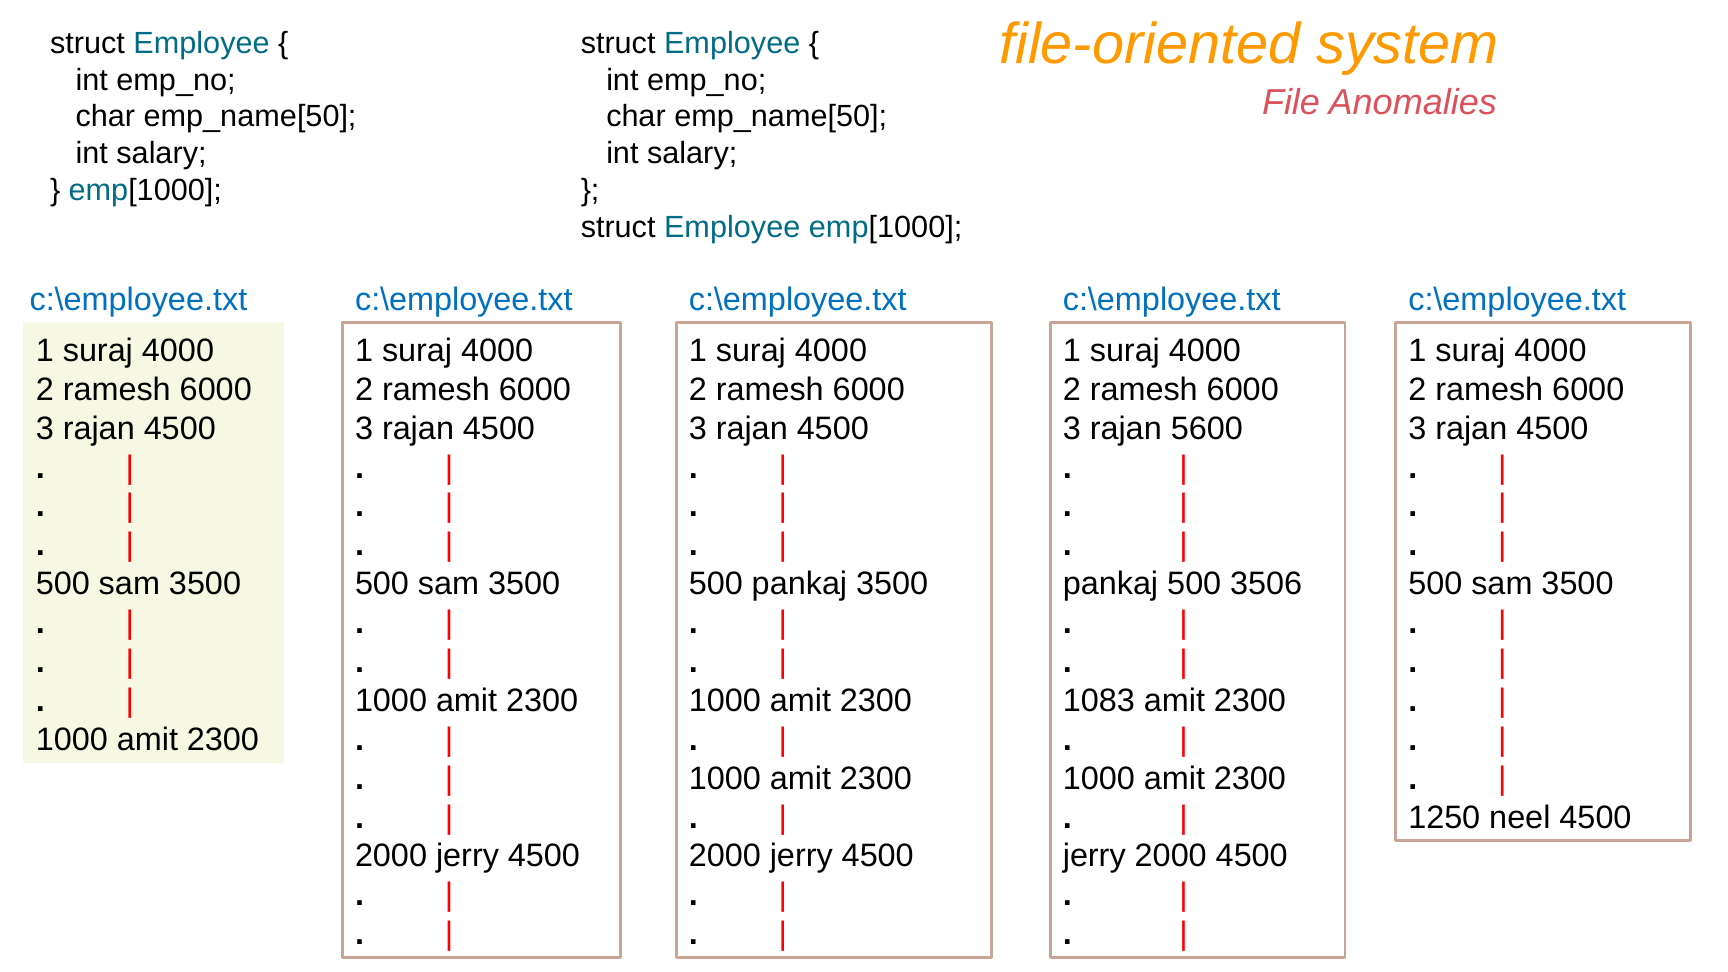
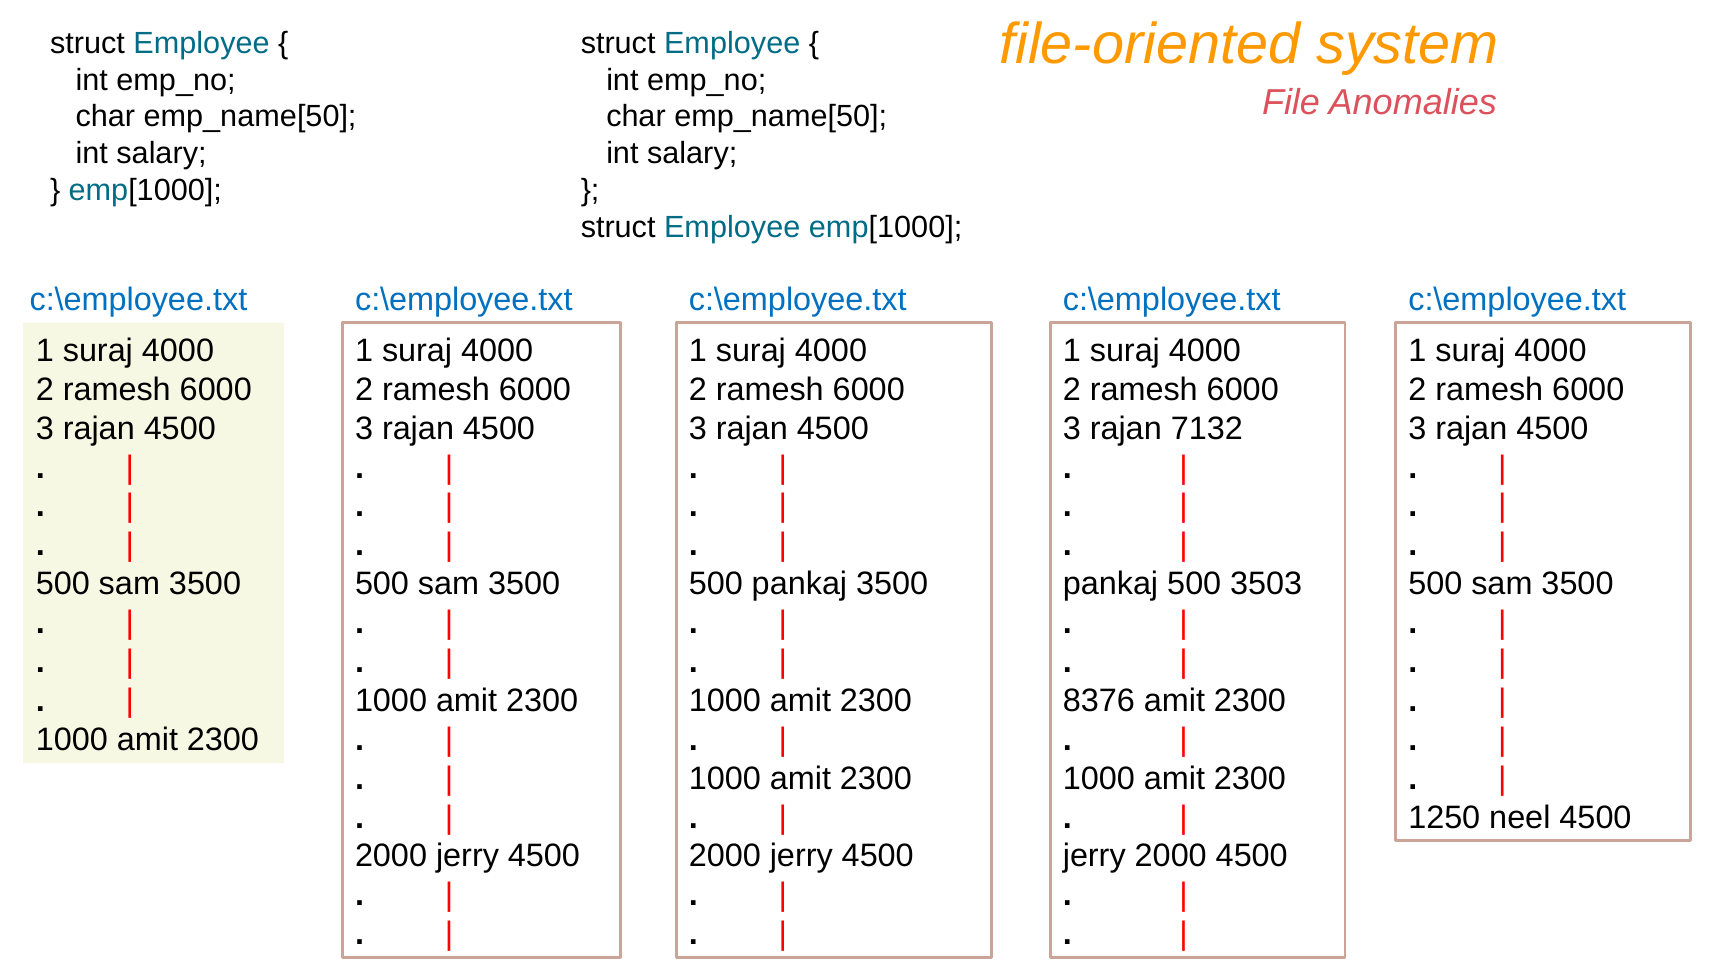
5600: 5600 -> 7132
3506: 3506 -> 3503
1083: 1083 -> 8376
